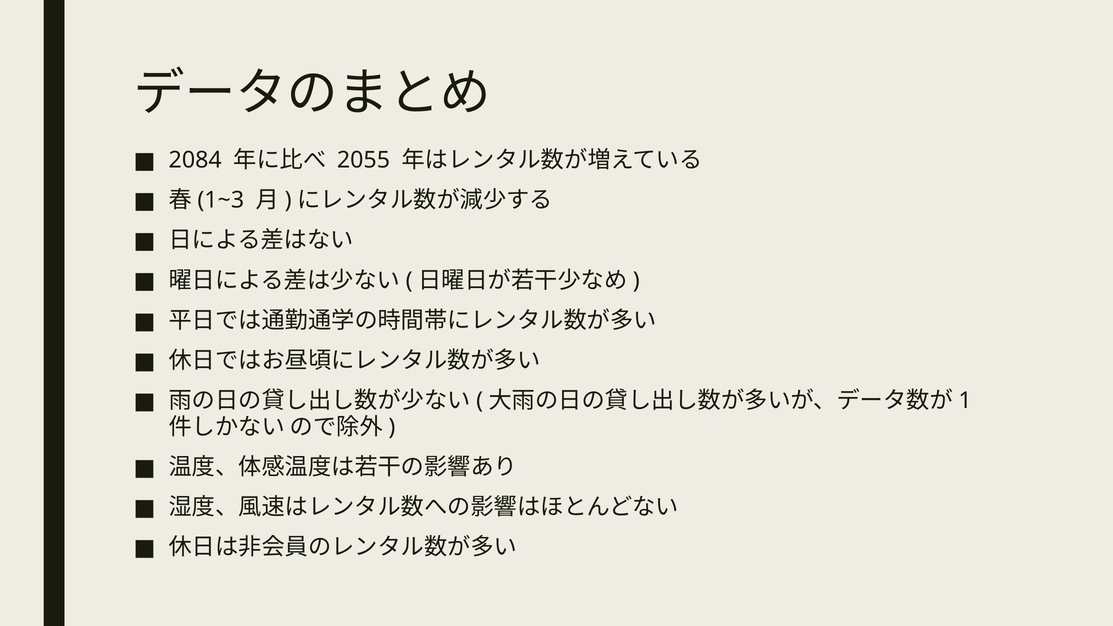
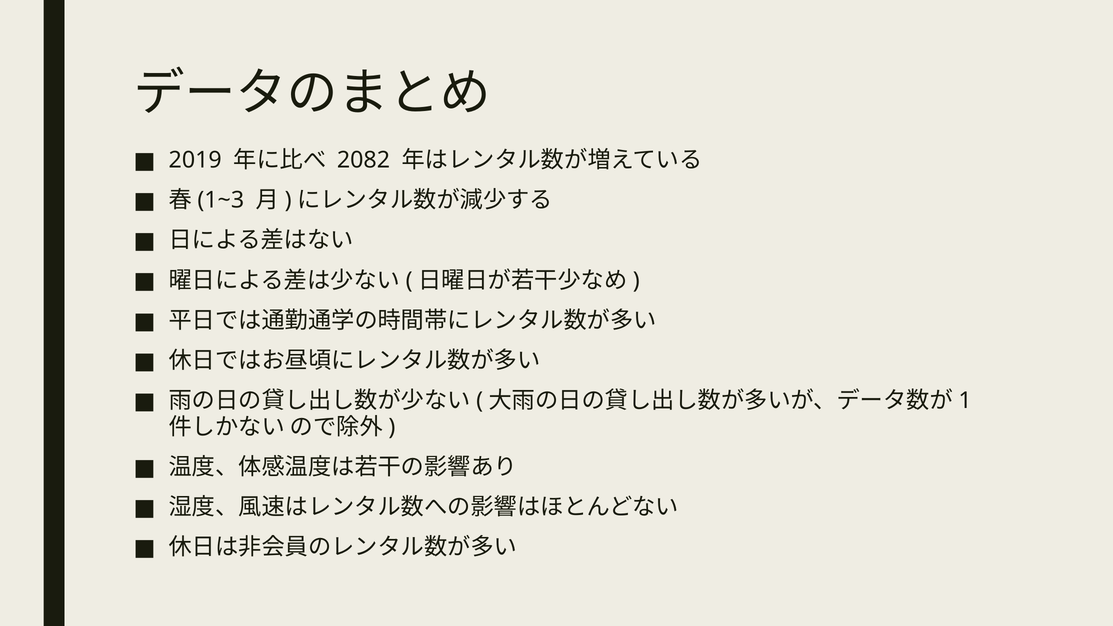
2084: 2084 -> 2019
2055: 2055 -> 2082
